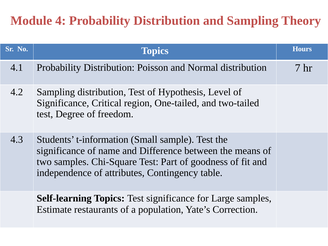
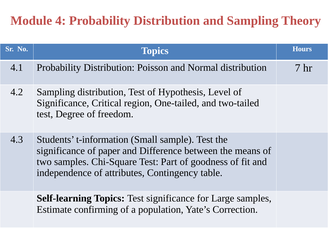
name: name -> paper
restaurants: restaurants -> confirming
